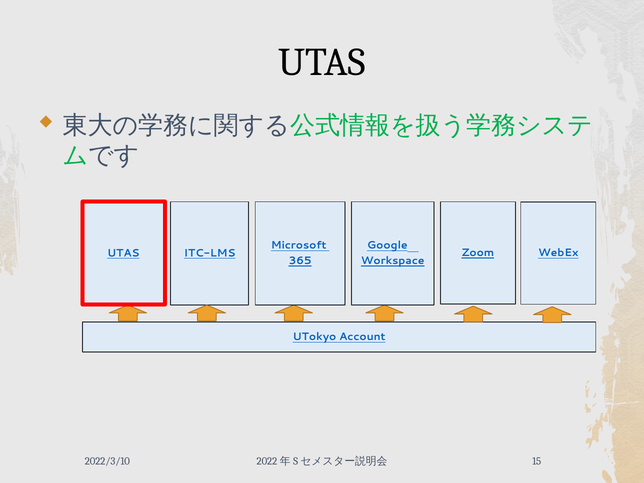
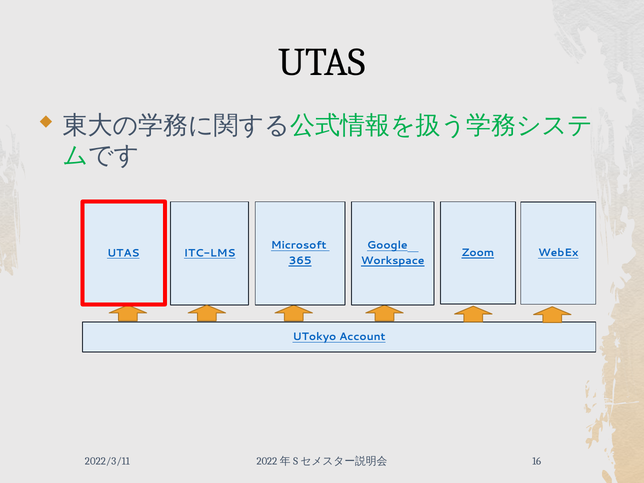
2022/3/10: 2022/3/10 -> 2022/3/11
15: 15 -> 16
